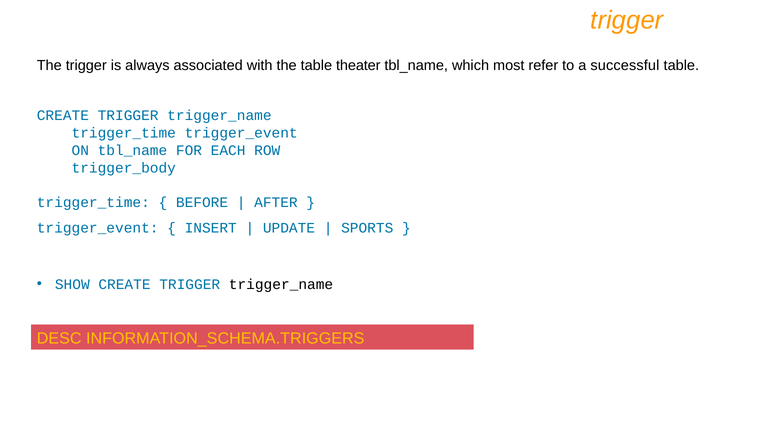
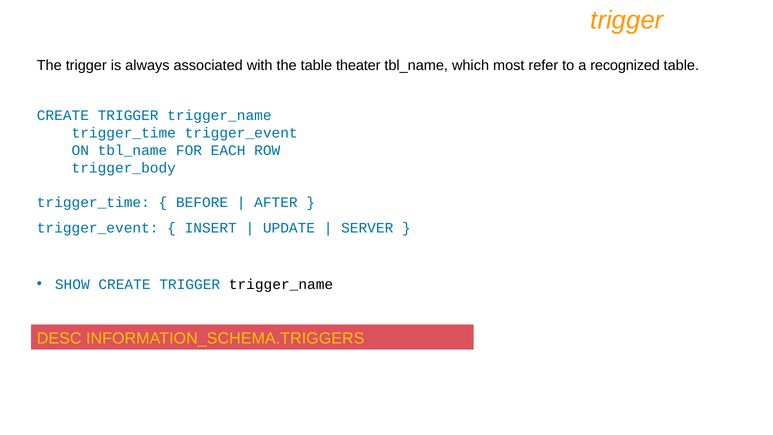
successful: successful -> recognized
SPORTS: SPORTS -> SERVER
